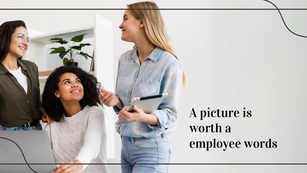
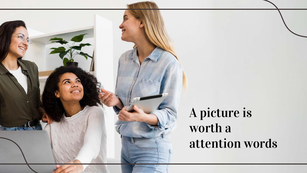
employee: employee -> attention
